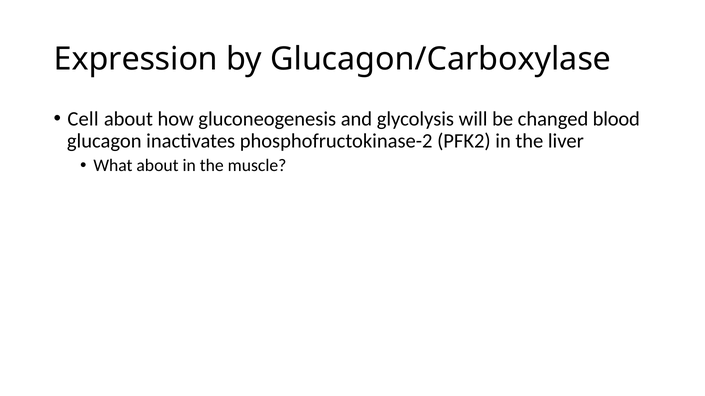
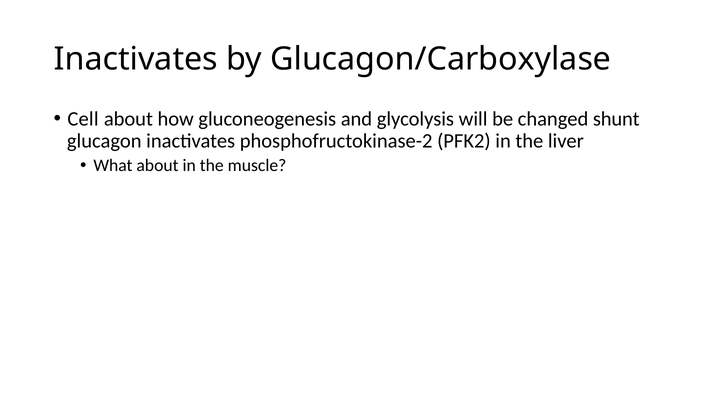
Expression at (136, 59): Expression -> Inactivates
blood: blood -> shunt
